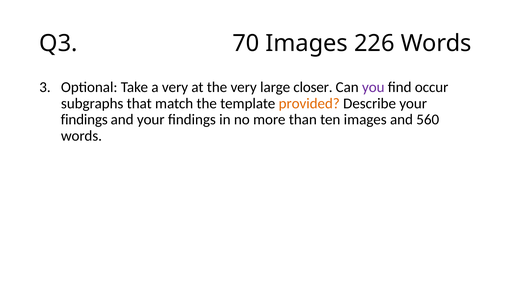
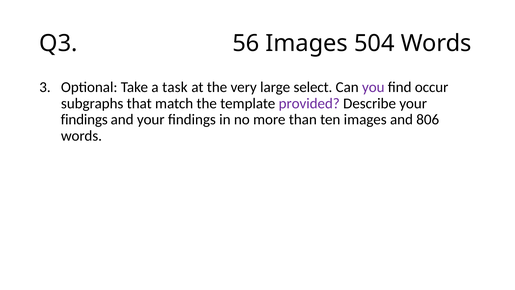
70: 70 -> 56
226: 226 -> 504
a very: very -> task
closer: closer -> select
provided colour: orange -> purple
560: 560 -> 806
